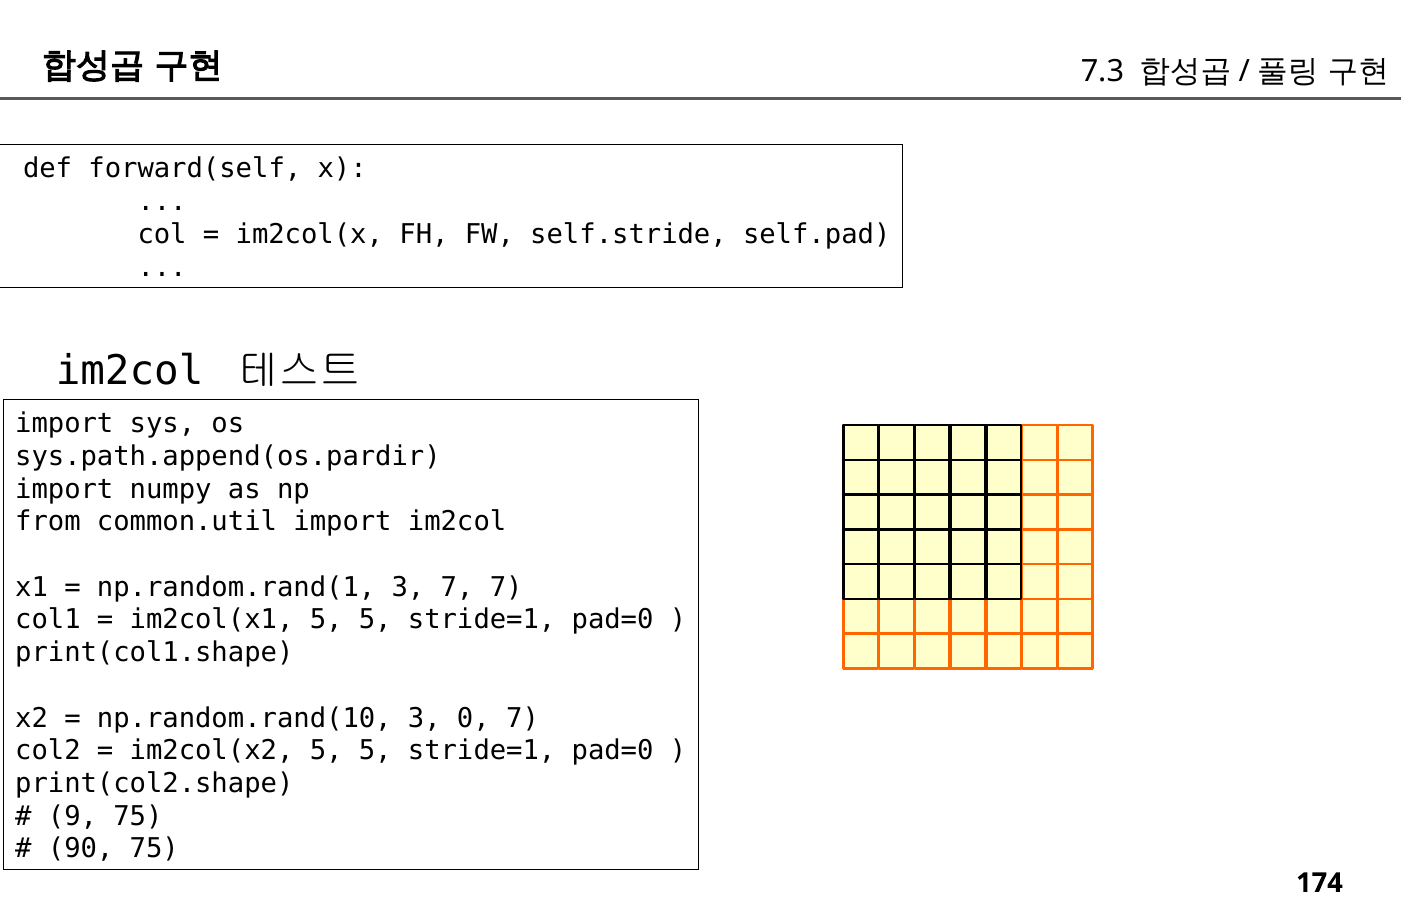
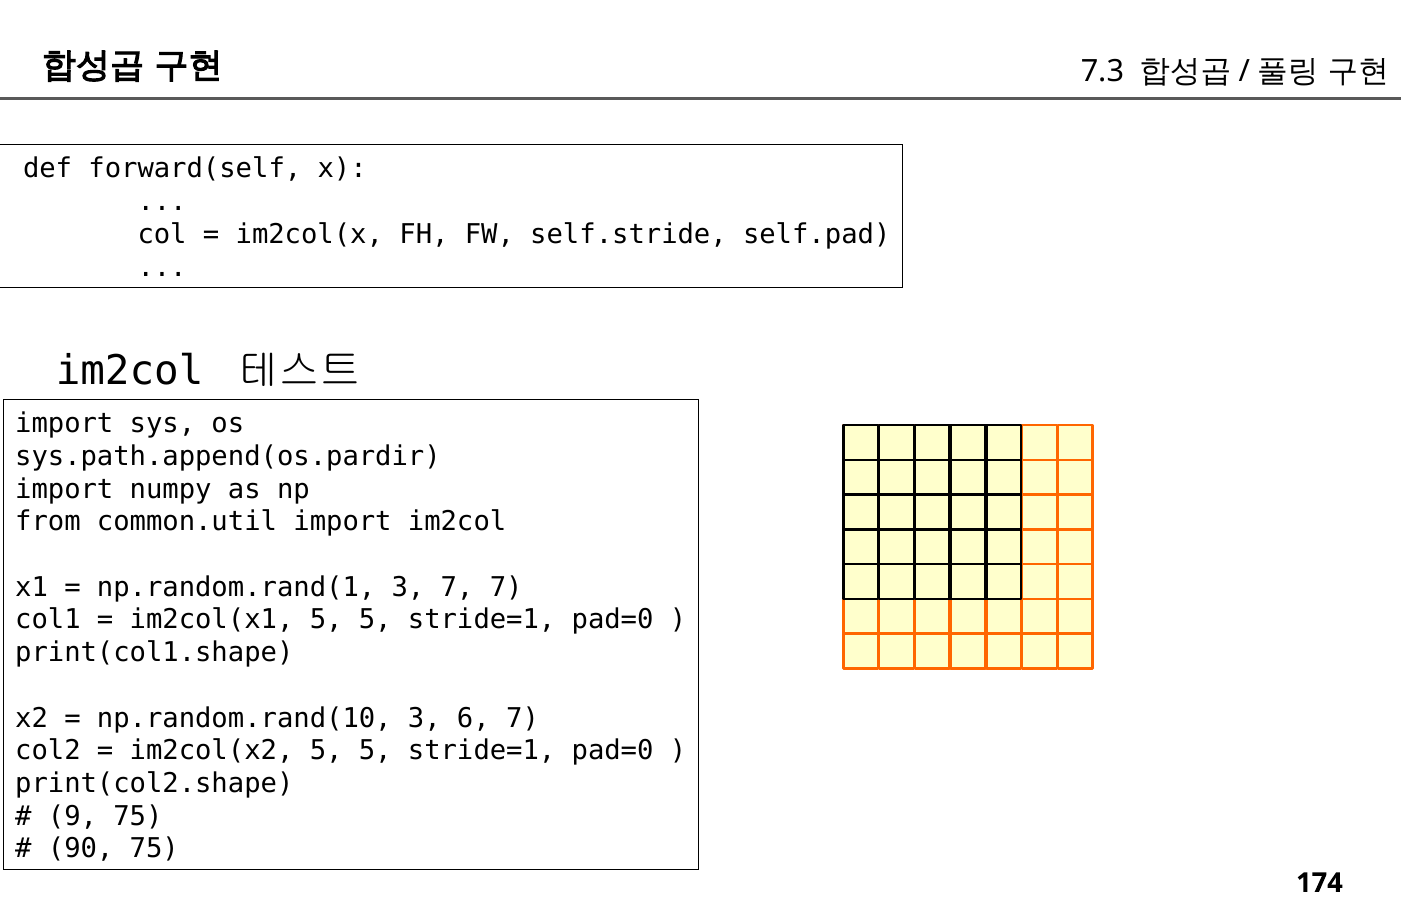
0: 0 -> 6
